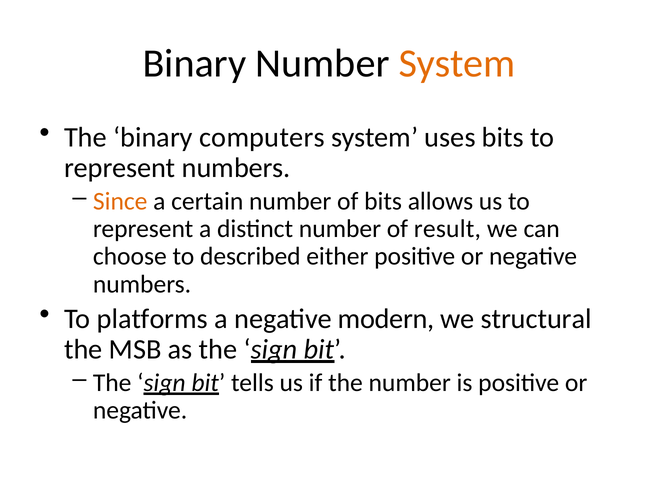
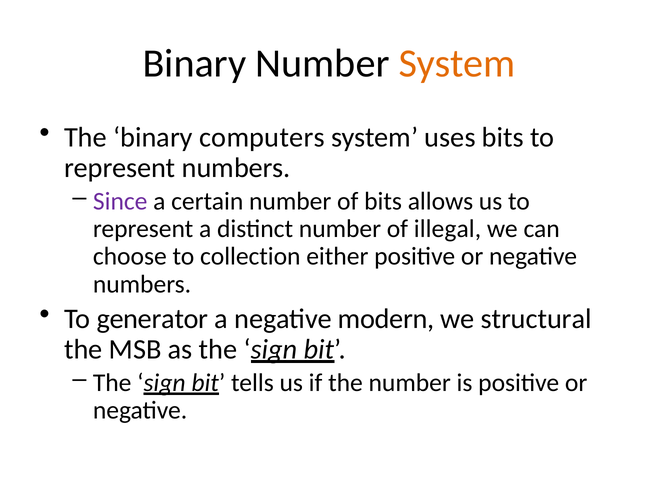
Since colour: orange -> purple
result: result -> illegal
described: described -> collection
platforms: platforms -> generator
